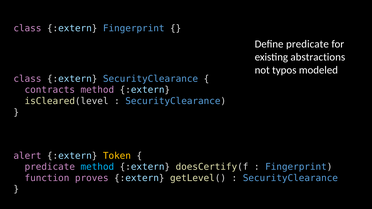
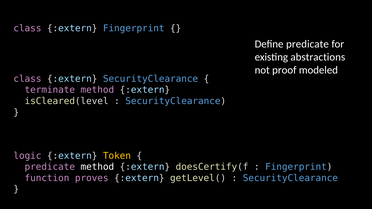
typos: typos -> proof
contracts: contracts -> terminate
alert: alert -> logic
method at (97, 167) colour: light blue -> white
